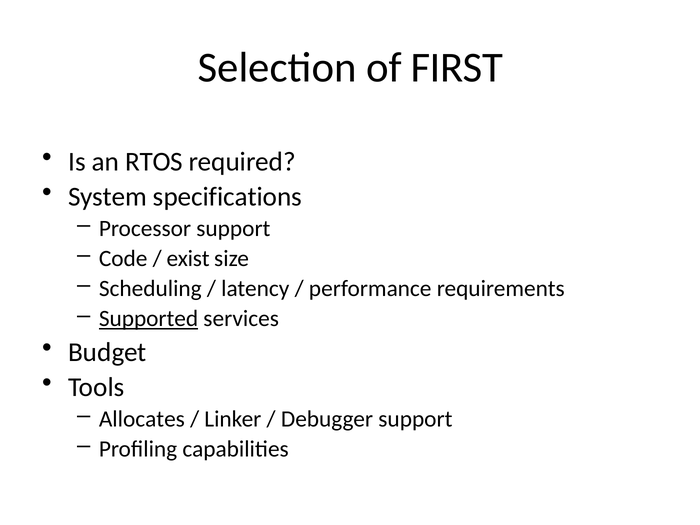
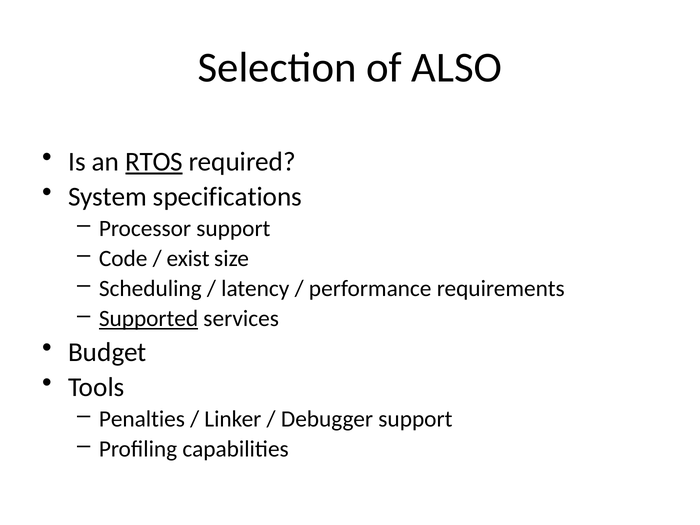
FIRST: FIRST -> ALSO
RTOS underline: none -> present
Allocates: Allocates -> Penalties
